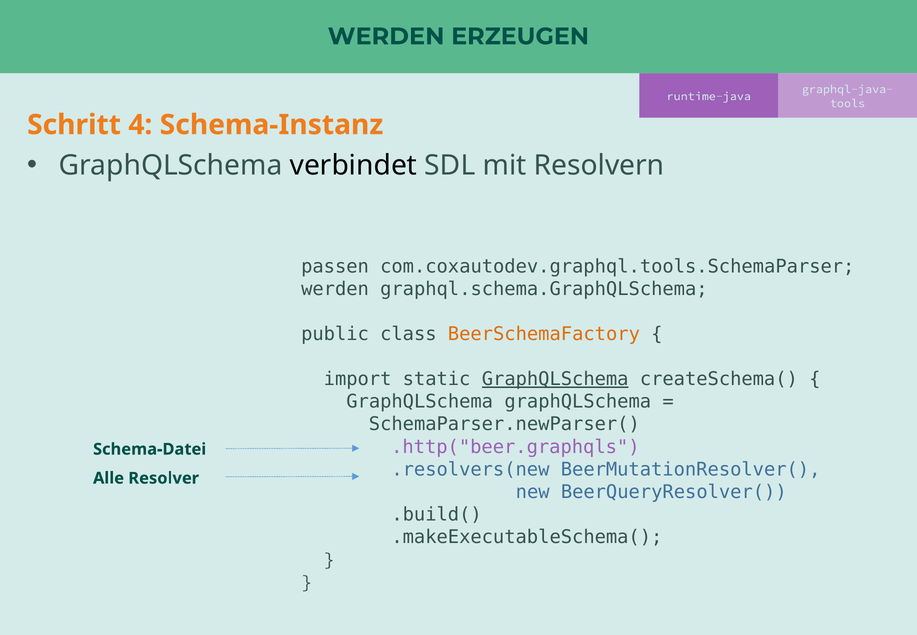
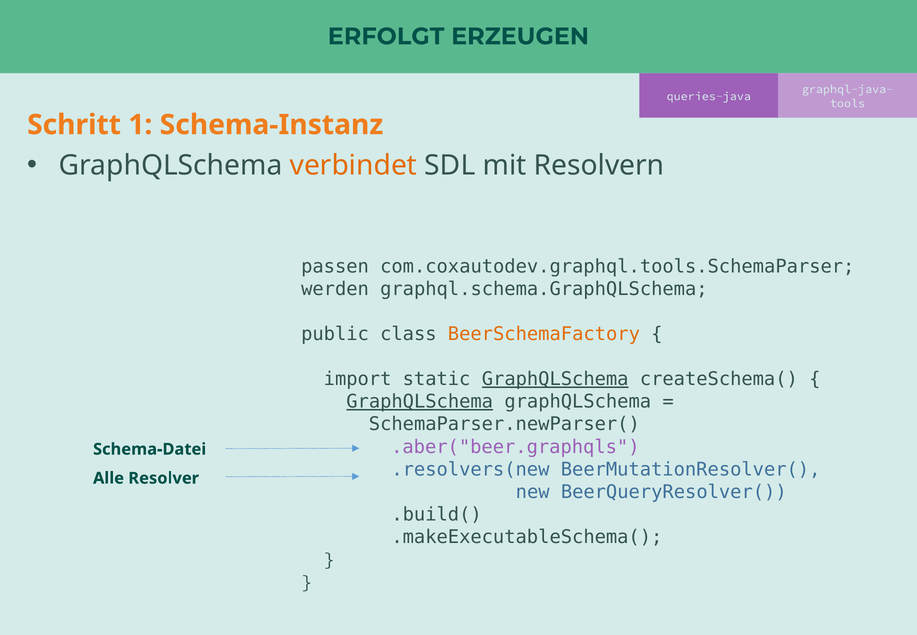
WERDEN at (386, 36): WERDEN -> ERFOLGT
runtime-java: runtime-java -> queries-java
4: 4 -> 1
verbindet colour: black -> orange
GraphQLSchema at (420, 402) underline: none -> present
.http("beer.graphqls: .http("beer.graphqls -> .aber("beer.graphqls
